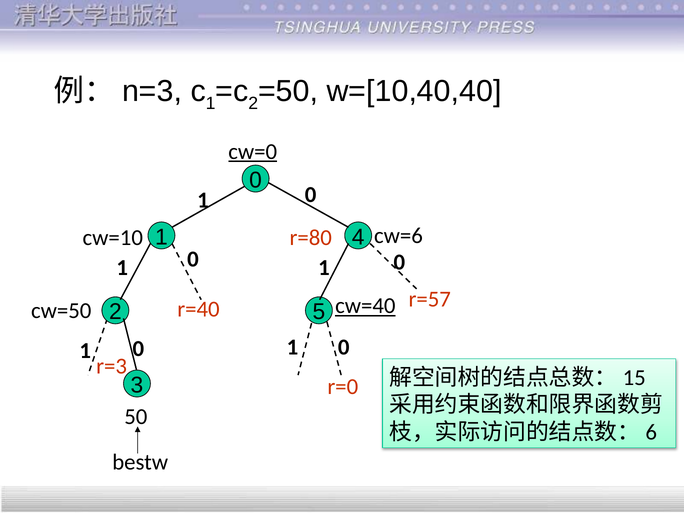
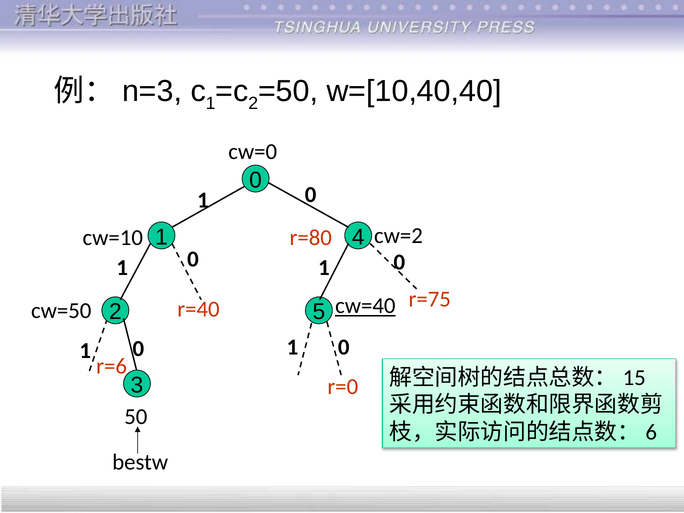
cw=0 underline: present -> none
cw=6: cw=6 -> cw=2
r=57: r=57 -> r=75
r=3: r=3 -> r=6
